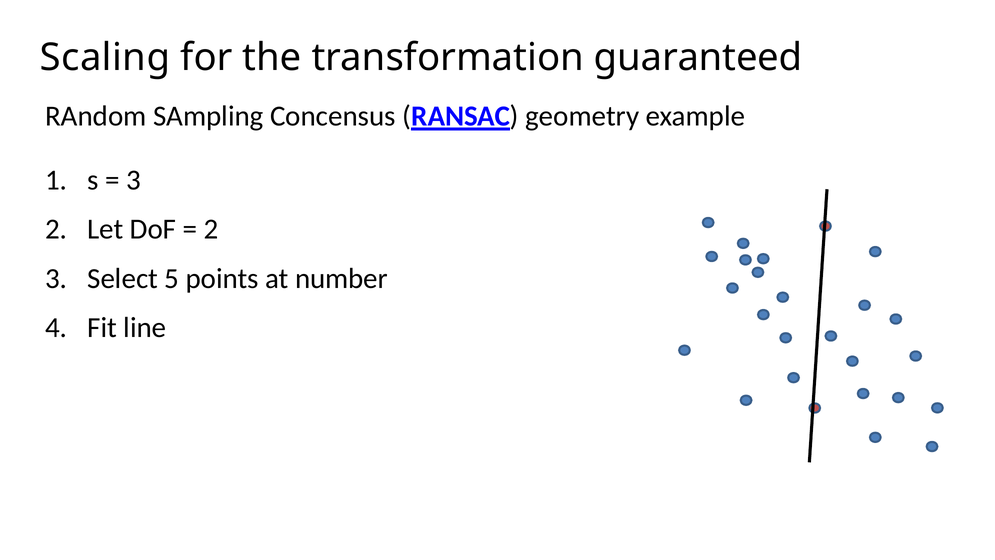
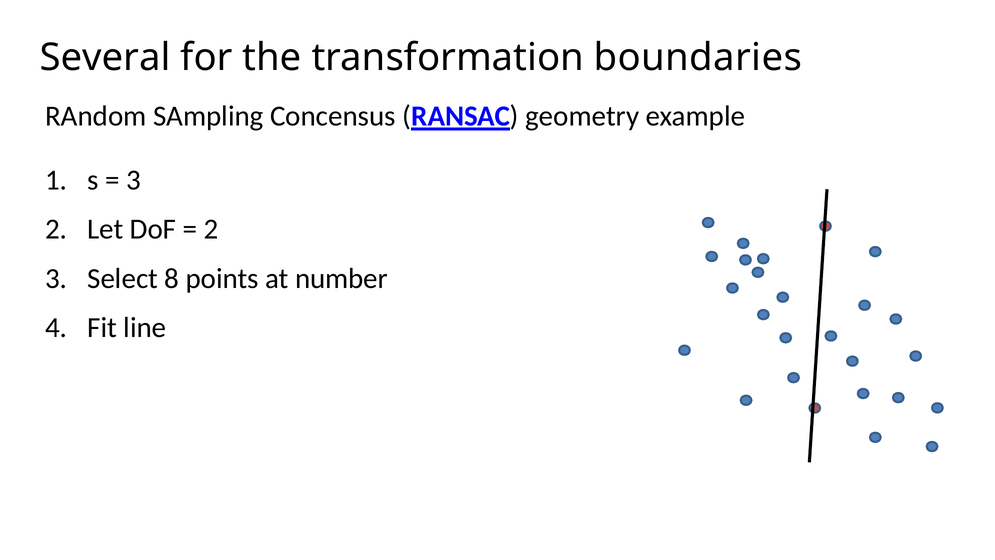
Scaling: Scaling -> Several
guaranteed: guaranteed -> boundaries
5: 5 -> 8
